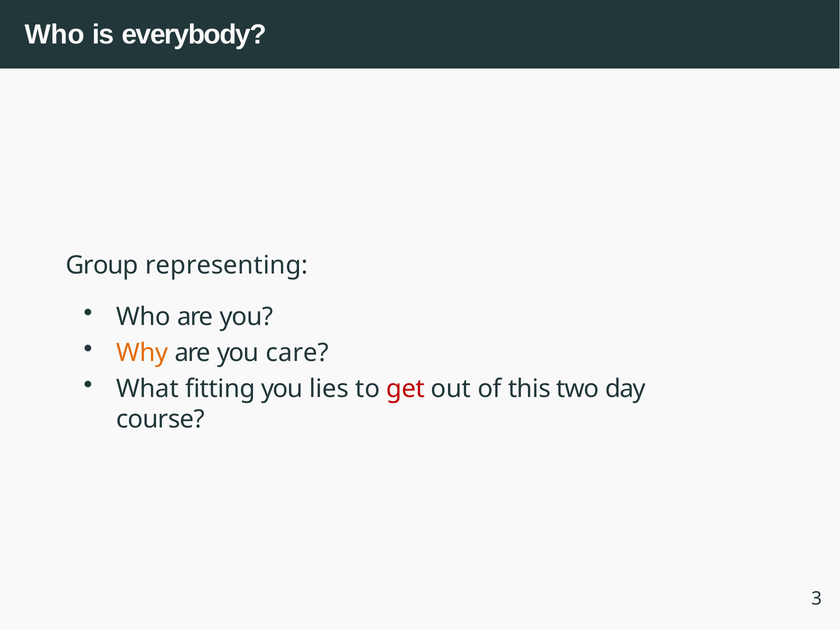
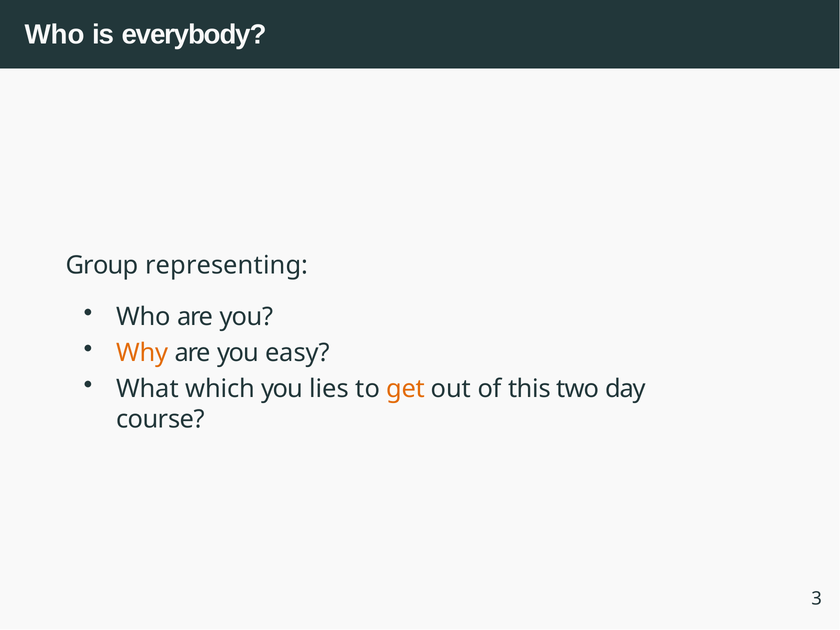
care: care -> easy
fitting: fitting -> which
get colour: red -> orange
